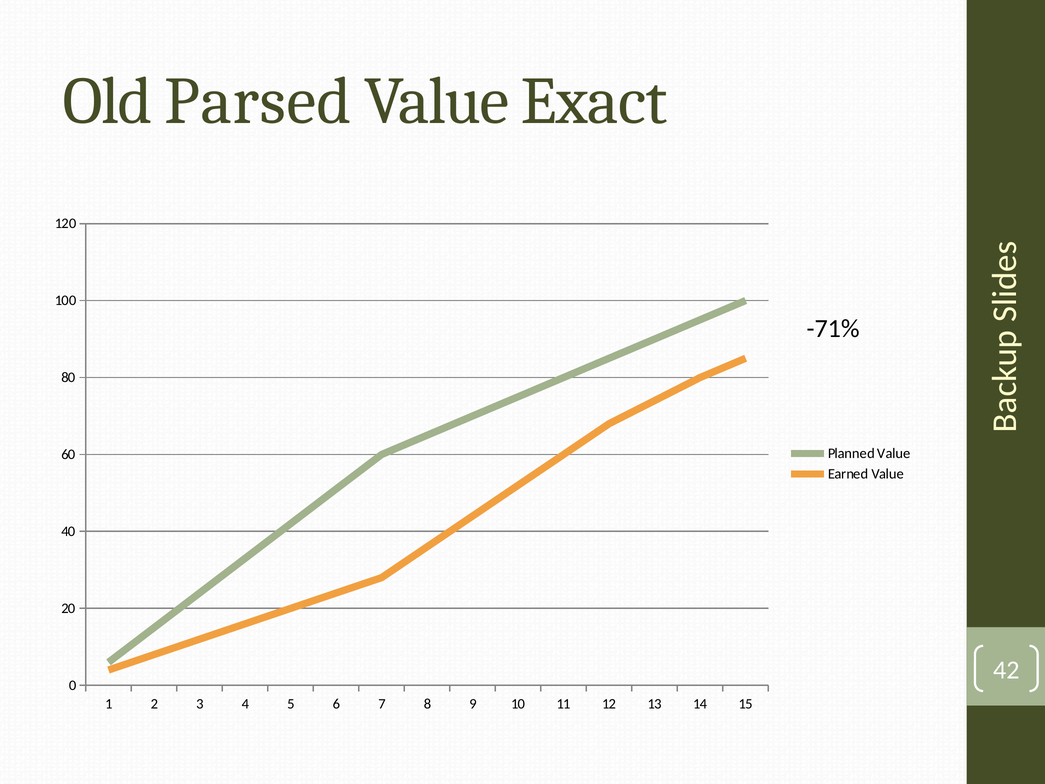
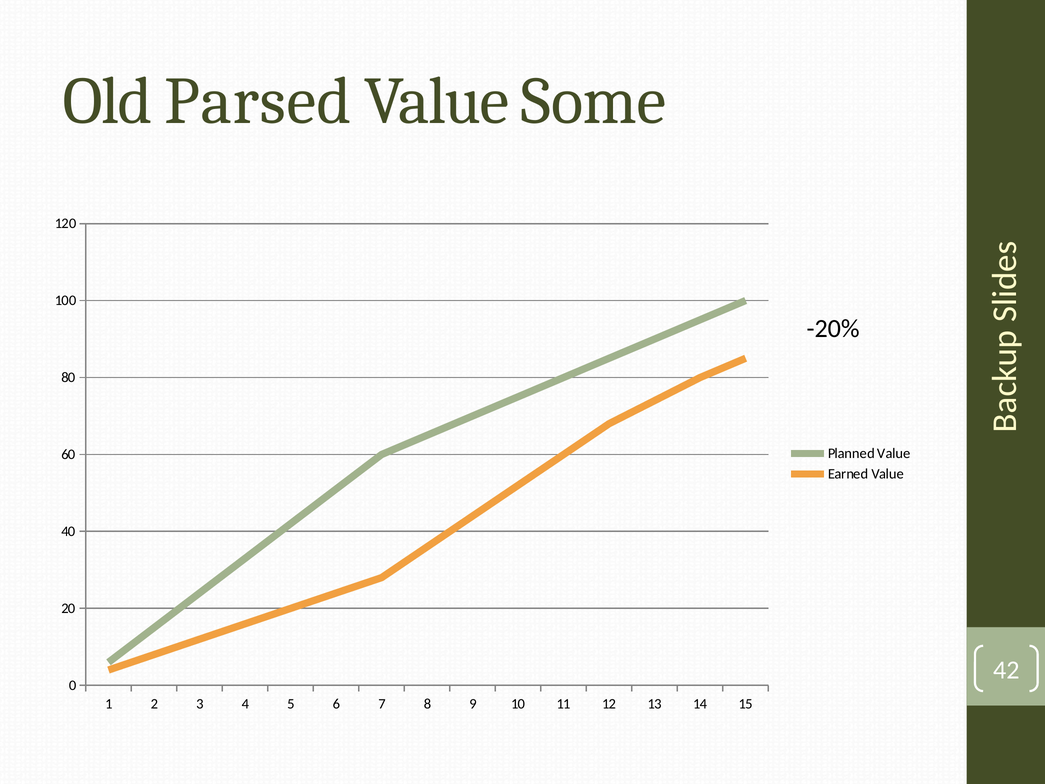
Exact: Exact -> Some
-71%: -71% -> -20%
